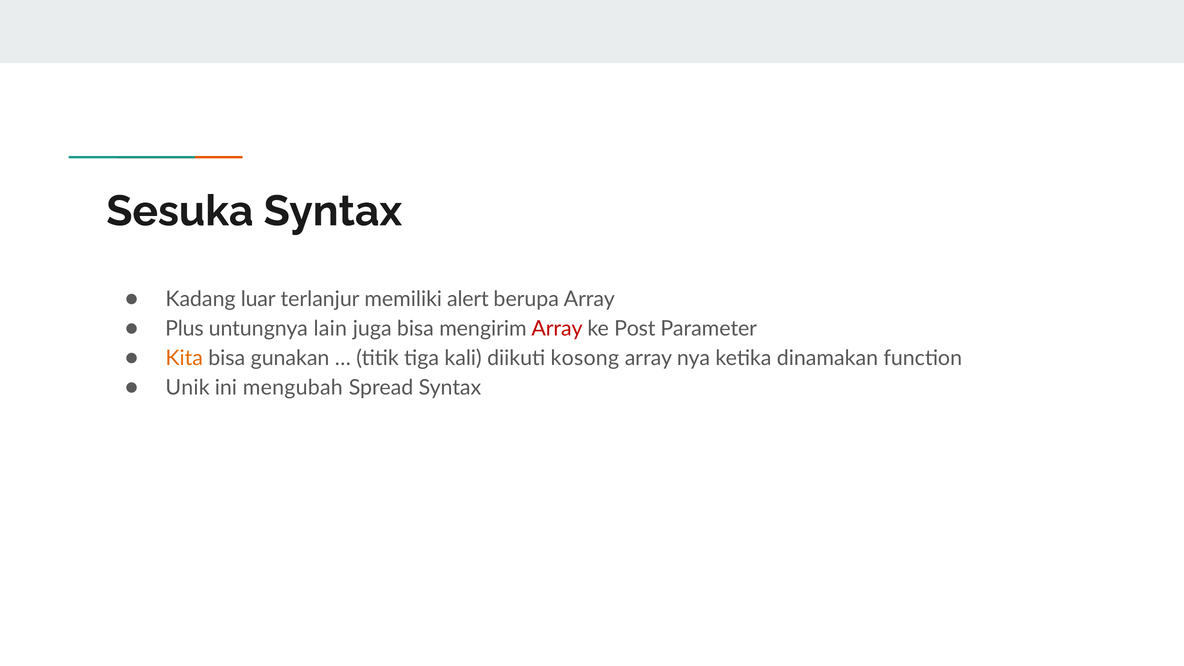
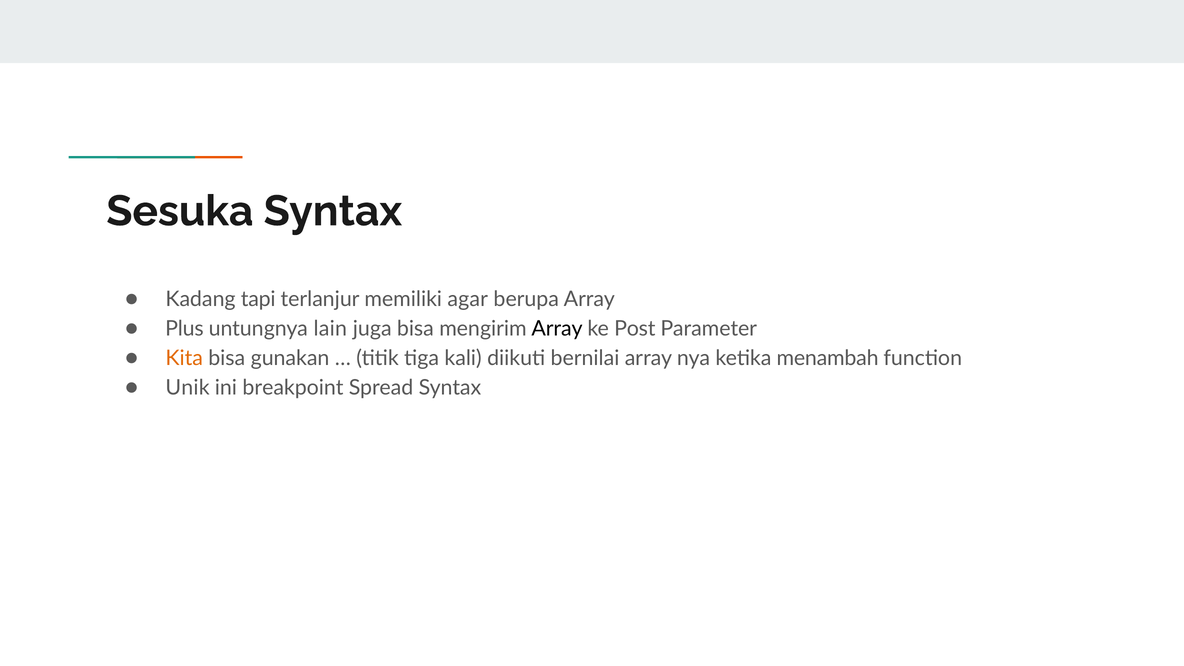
luar: luar -> tapi
alert: alert -> agar
Array at (557, 329) colour: red -> black
kosong: kosong -> bernilai
dinamakan: dinamakan -> menambah
mengubah: mengubah -> breakpoint
